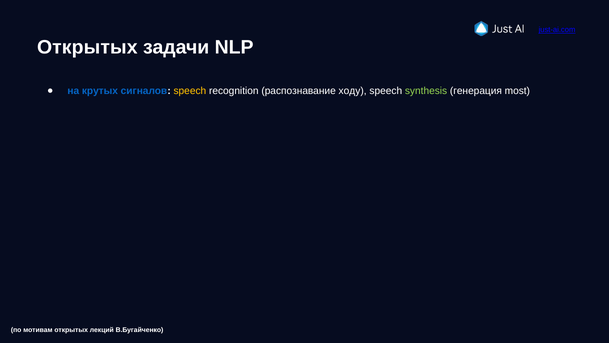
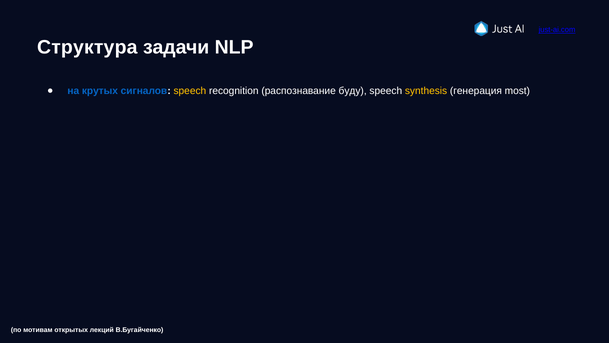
Открытых at (87, 47): Открытых -> Структура
ходу: ходу -> буду
synthesis colour: light green -> yellow
